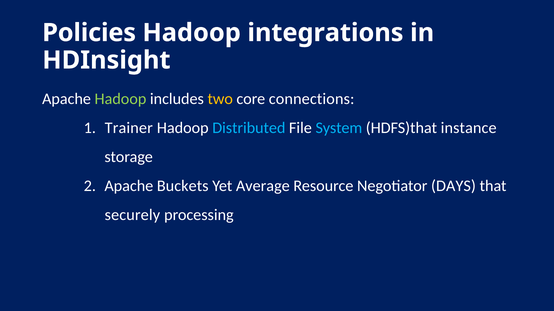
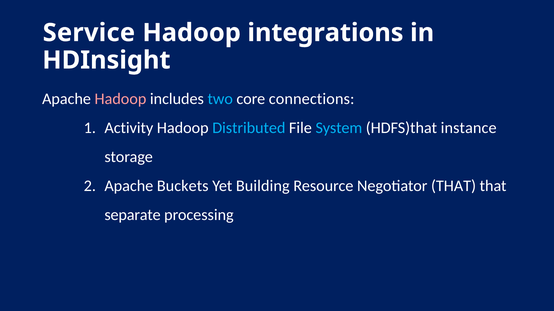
Policies: Policies -> Service
Hadoop at (120, 99) colour: light green -> pink
two colour: yellow -> light blue
Trainer: Trainer -> Activity
Average: Average -> Building
Negotiator DAYS: DAYS -> THAT
securely: securely -> separate
